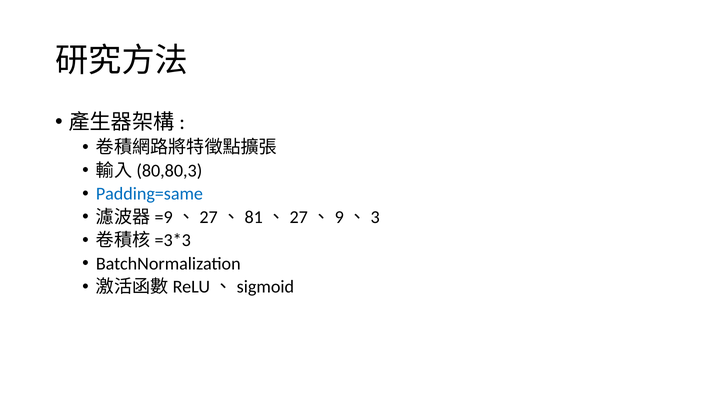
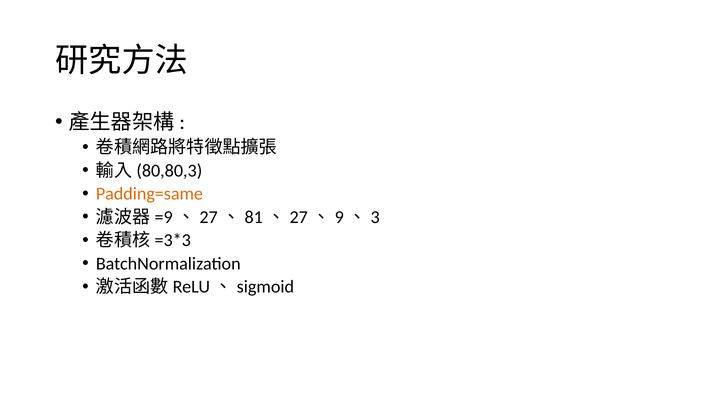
Padding=same colour: blue -> orange
